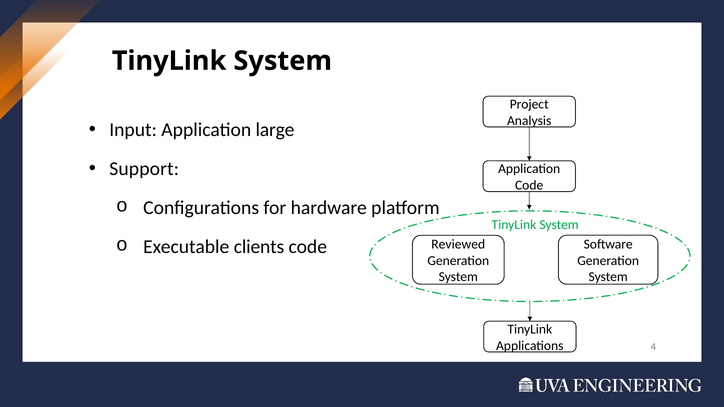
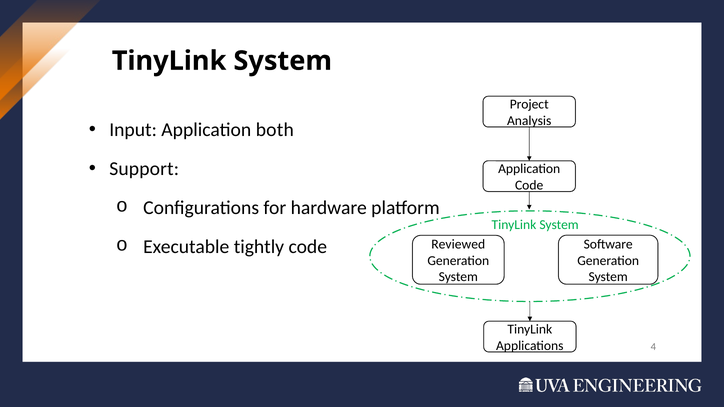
large: large -> both
clients: clients -> tightly
